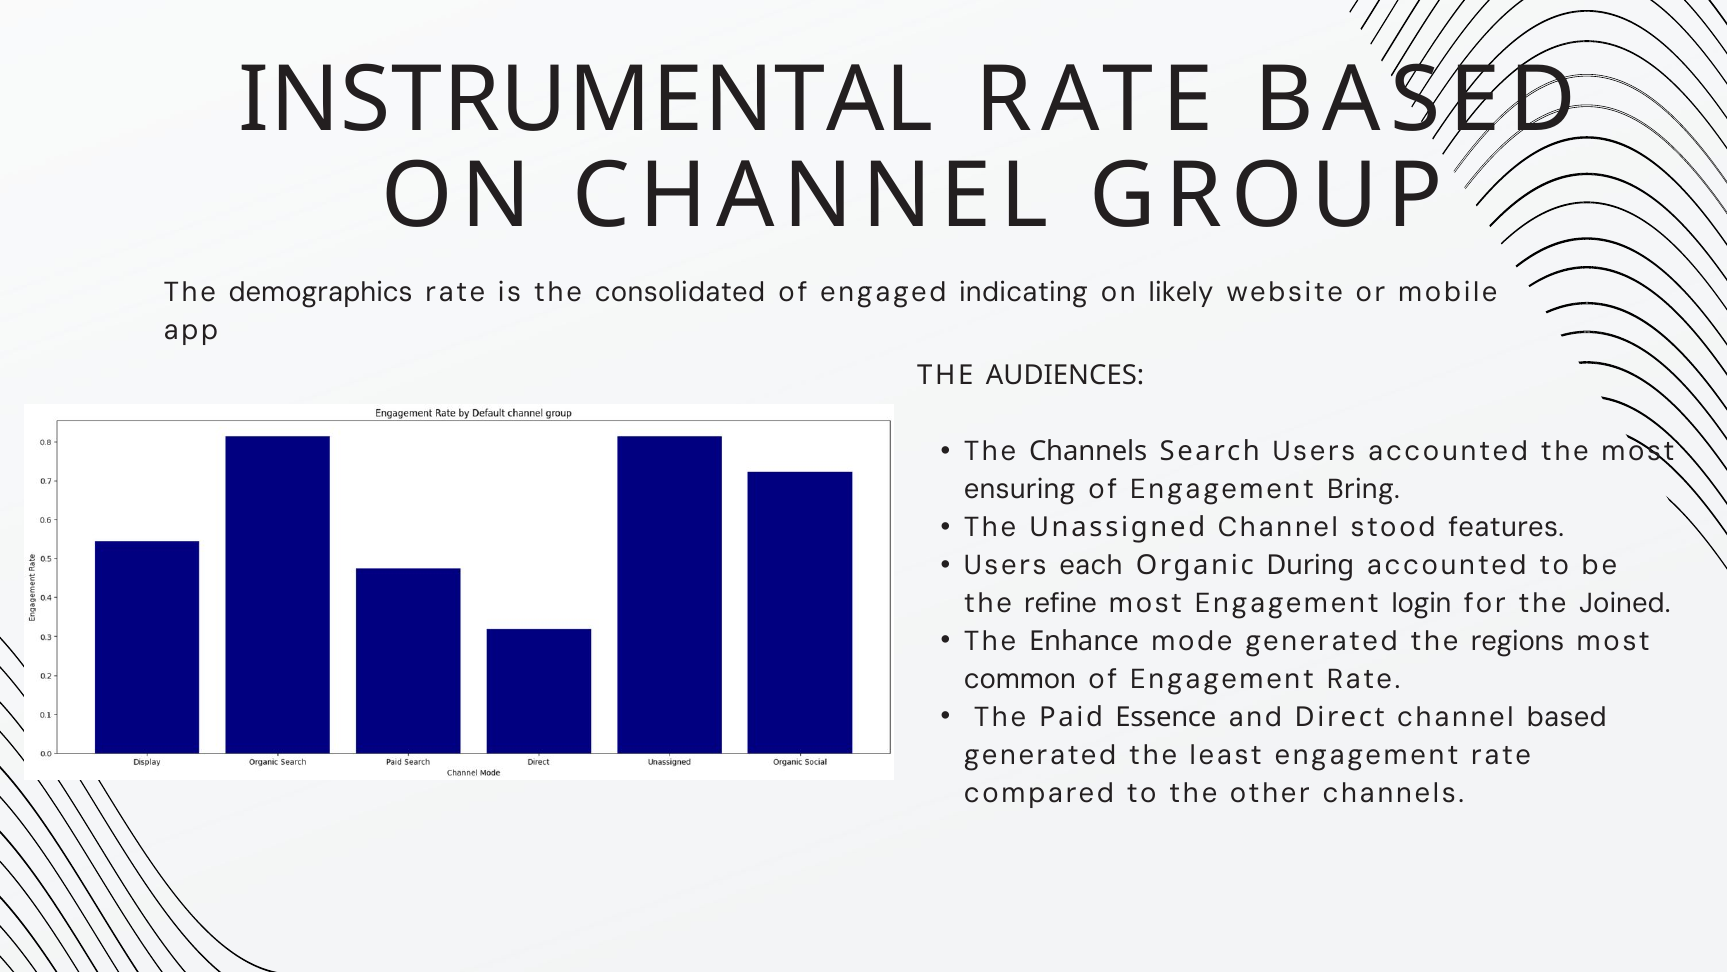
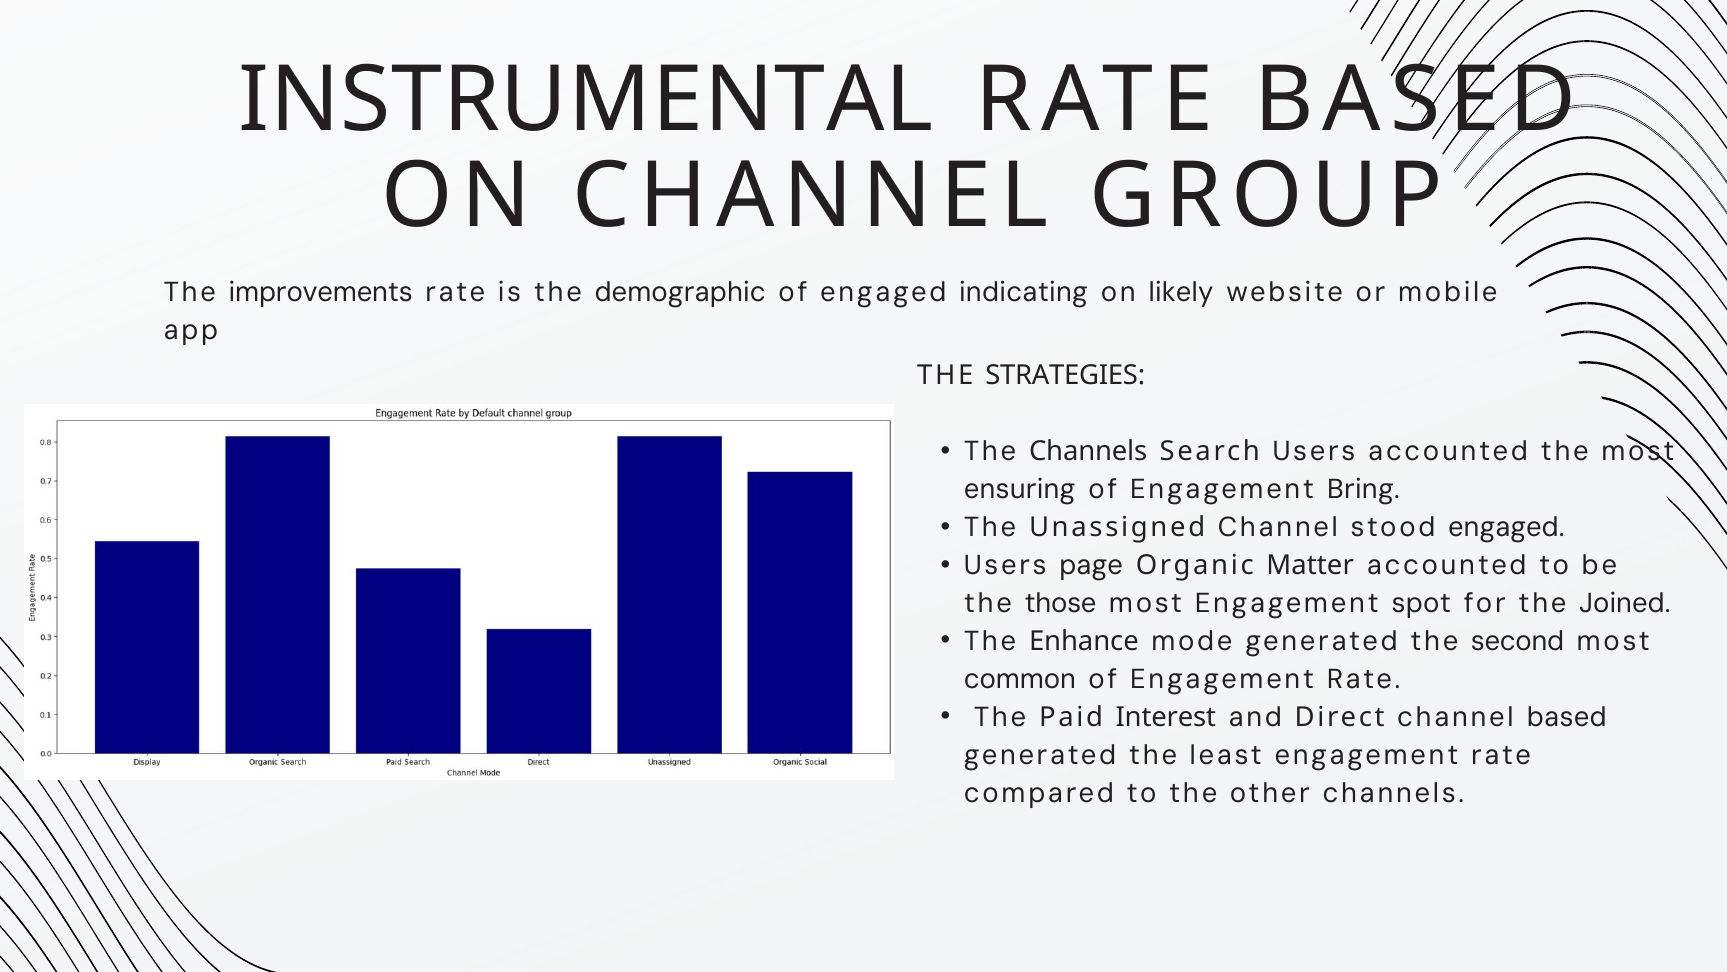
demographics: demographics -> improvements
consolidated: consolidated -> demographic
AUDIENCES: AUDIENCES -> STRATEGIES
stood features: features -> engaged
each: each -> page
During: During -> Matter
refine: refine -> those
login: login -> spot
regions: regions -> second
Essence: Essence -> Interest
